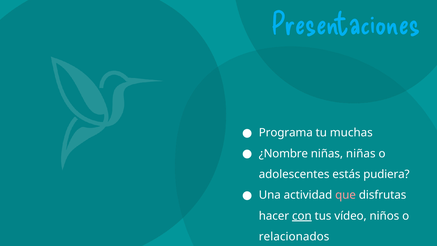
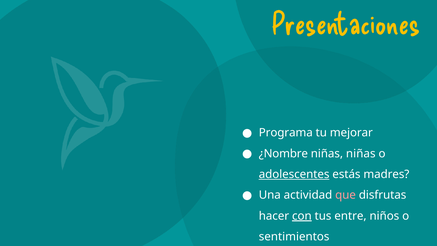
Presentaciones colour: light blue -> yellow
muchas: muchas -> mejorar
adolescentes underline: none -> present
pudiera: pudiera -> madres
vídeo: vídeo -> entre
relacionados: relacionados -> sentimientos
